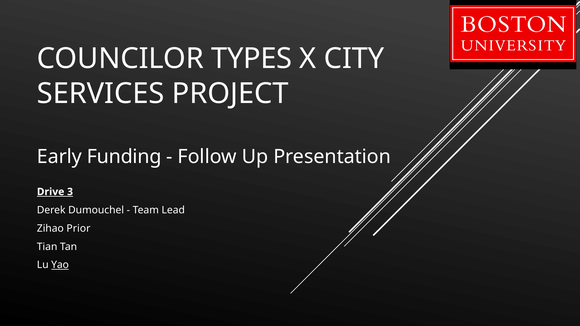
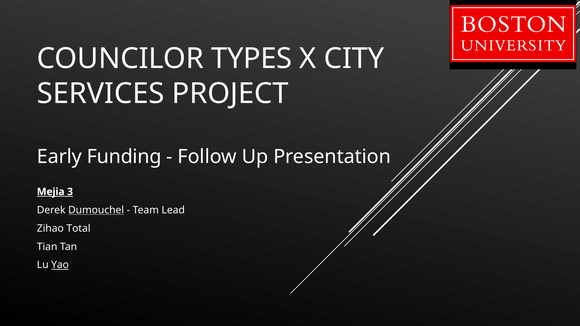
Drive: Drive -> Mejia
Dumouchel underline: none -> present
Prior: Prior -> Total
